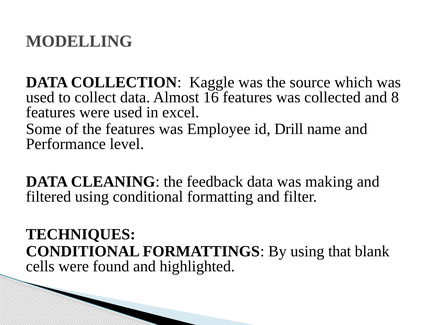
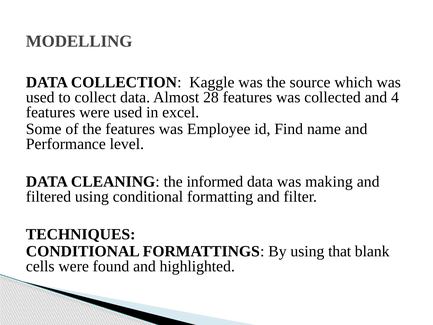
16: 16 -> 28
8: 8 -> 4
Drill: Drill -> Find
feedback: feedback -> informed
